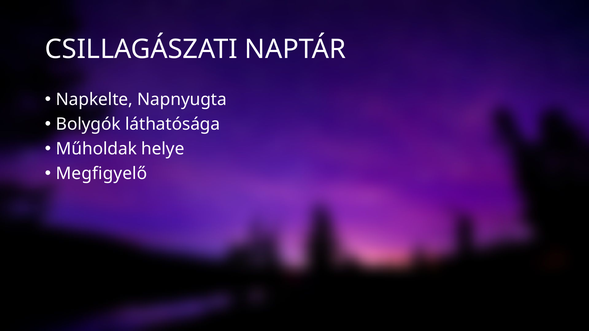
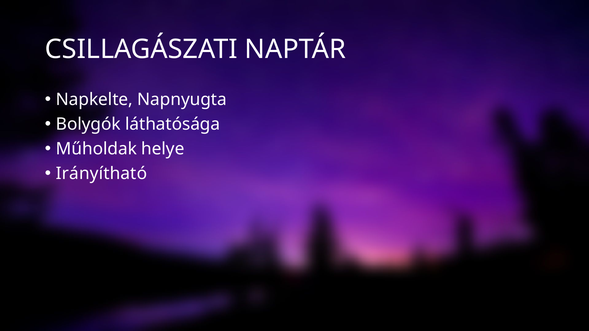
Megfigyelő: Megfigyelő -> Irányítható
